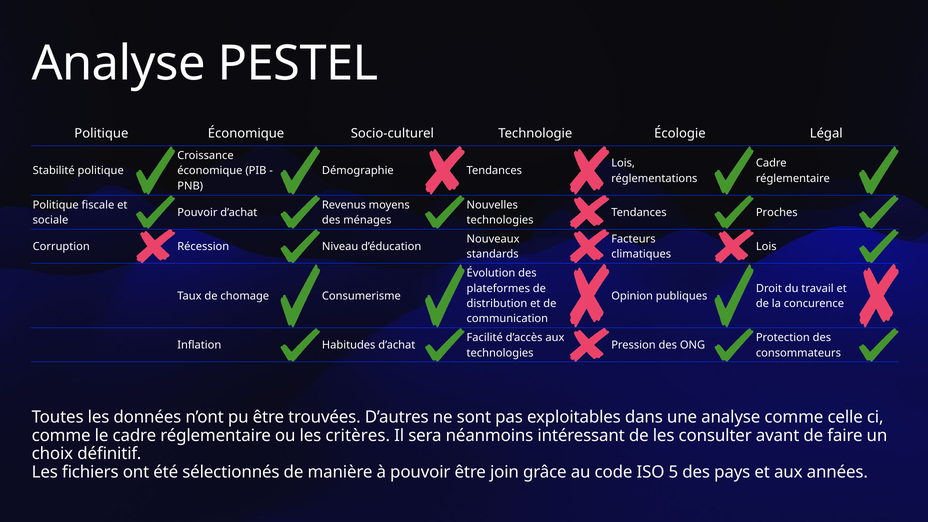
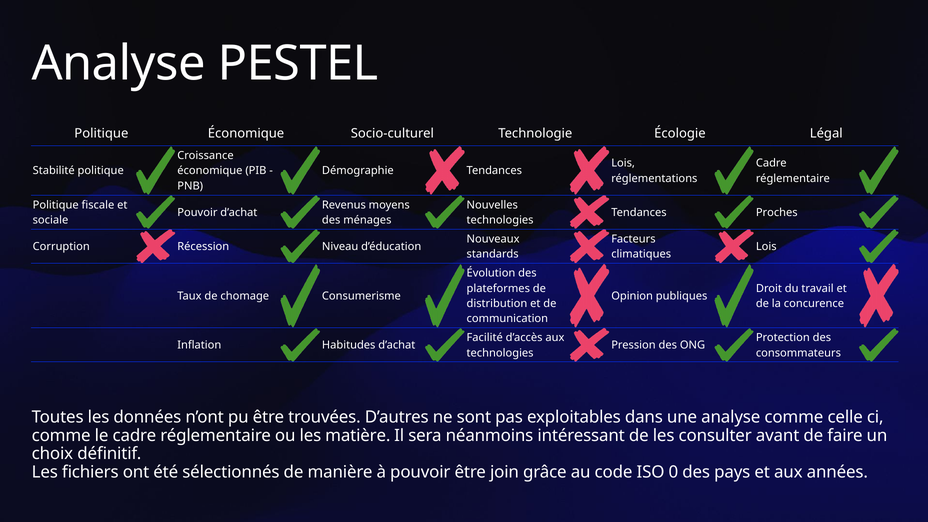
critères: critères -> matière
5: 5 -> 0
